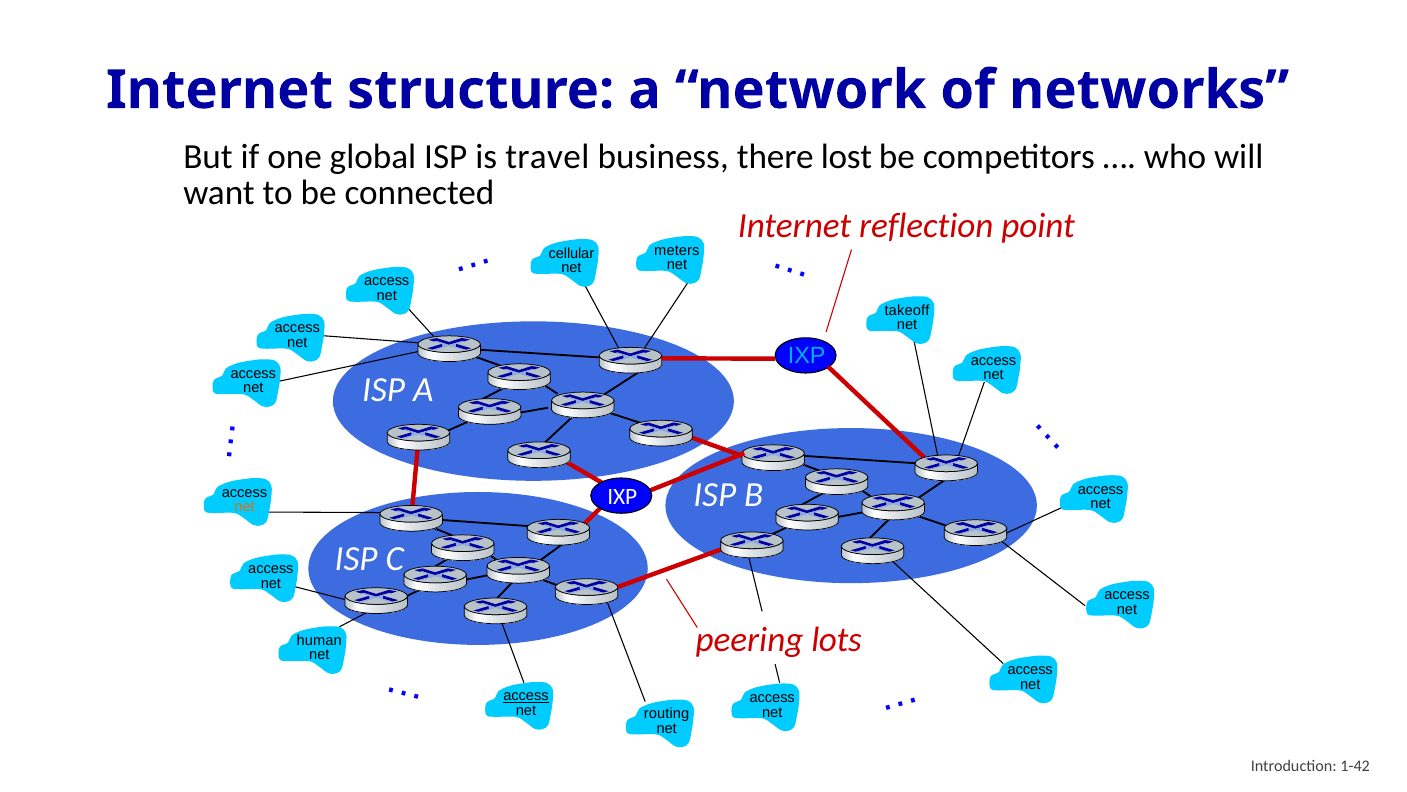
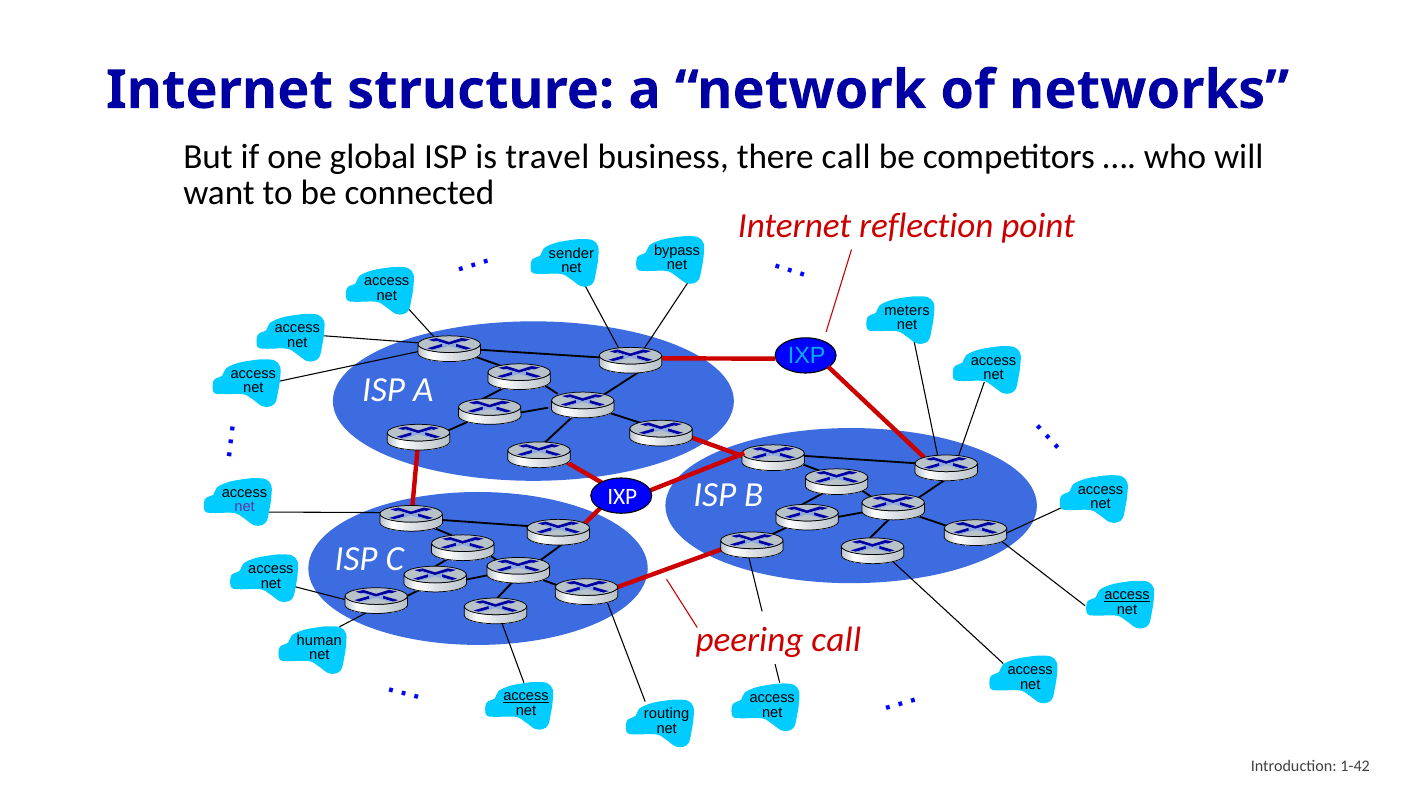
there lost: lost -> call
meters: meters -> bypass
cellular: cellular -> sender
takeoff: takeoff -> meters
net at (245, 507) colour: orange -> purple
access at (1127, 594) underline: none -> present
peering lots: lots -> call
